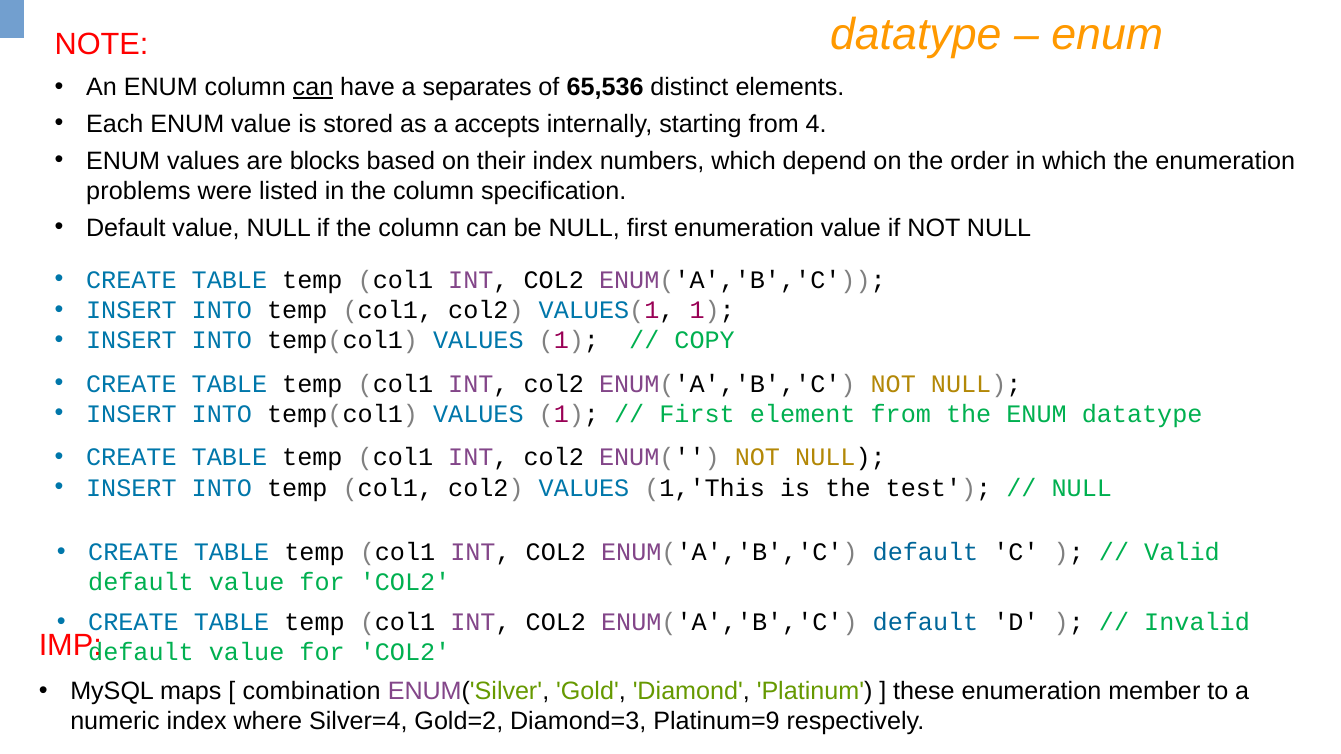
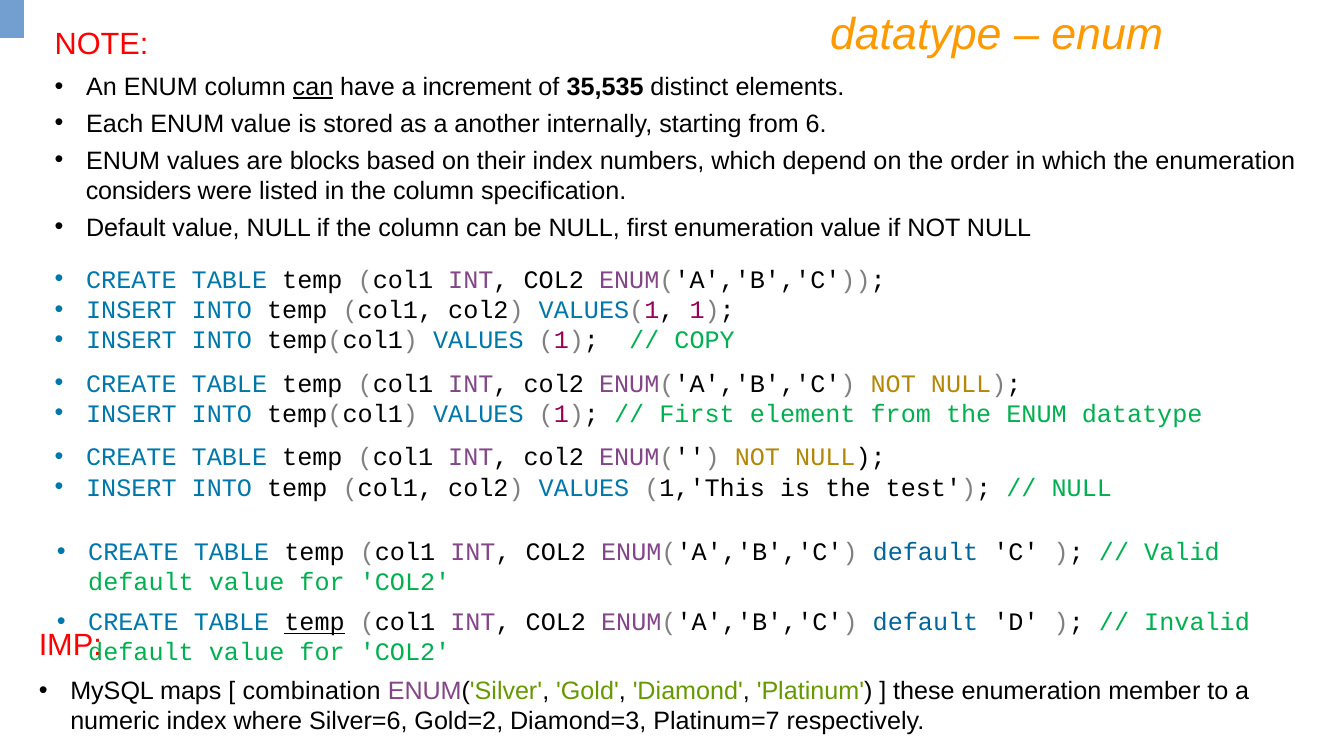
separates: separates -> increment
65,536: 65,536 -> 35,535
accepts: accepts -> another
4: 4 -> 6
problems: problems -> considers
temp at (315, 623) underline: none -> present
Silver=4: Silver=4 -> Silver=6
Platinum=9: Platinum=9 -> Platinum=7
